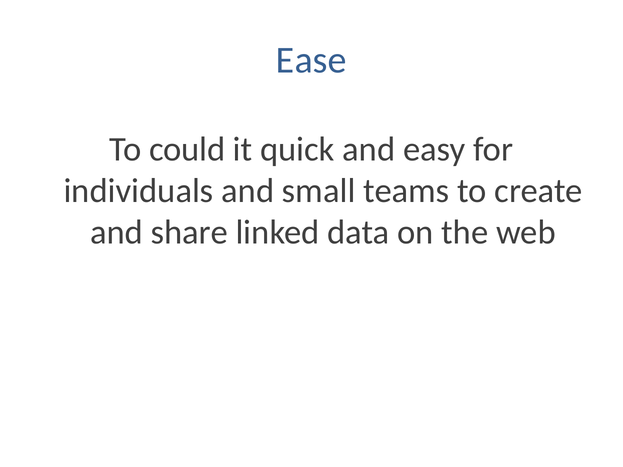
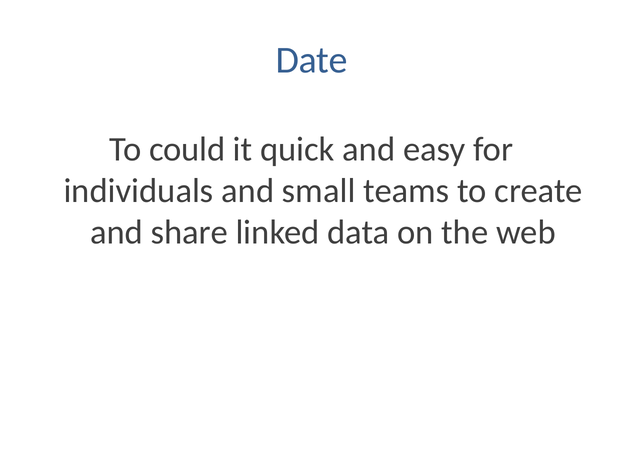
Ease: Ease -> Date
